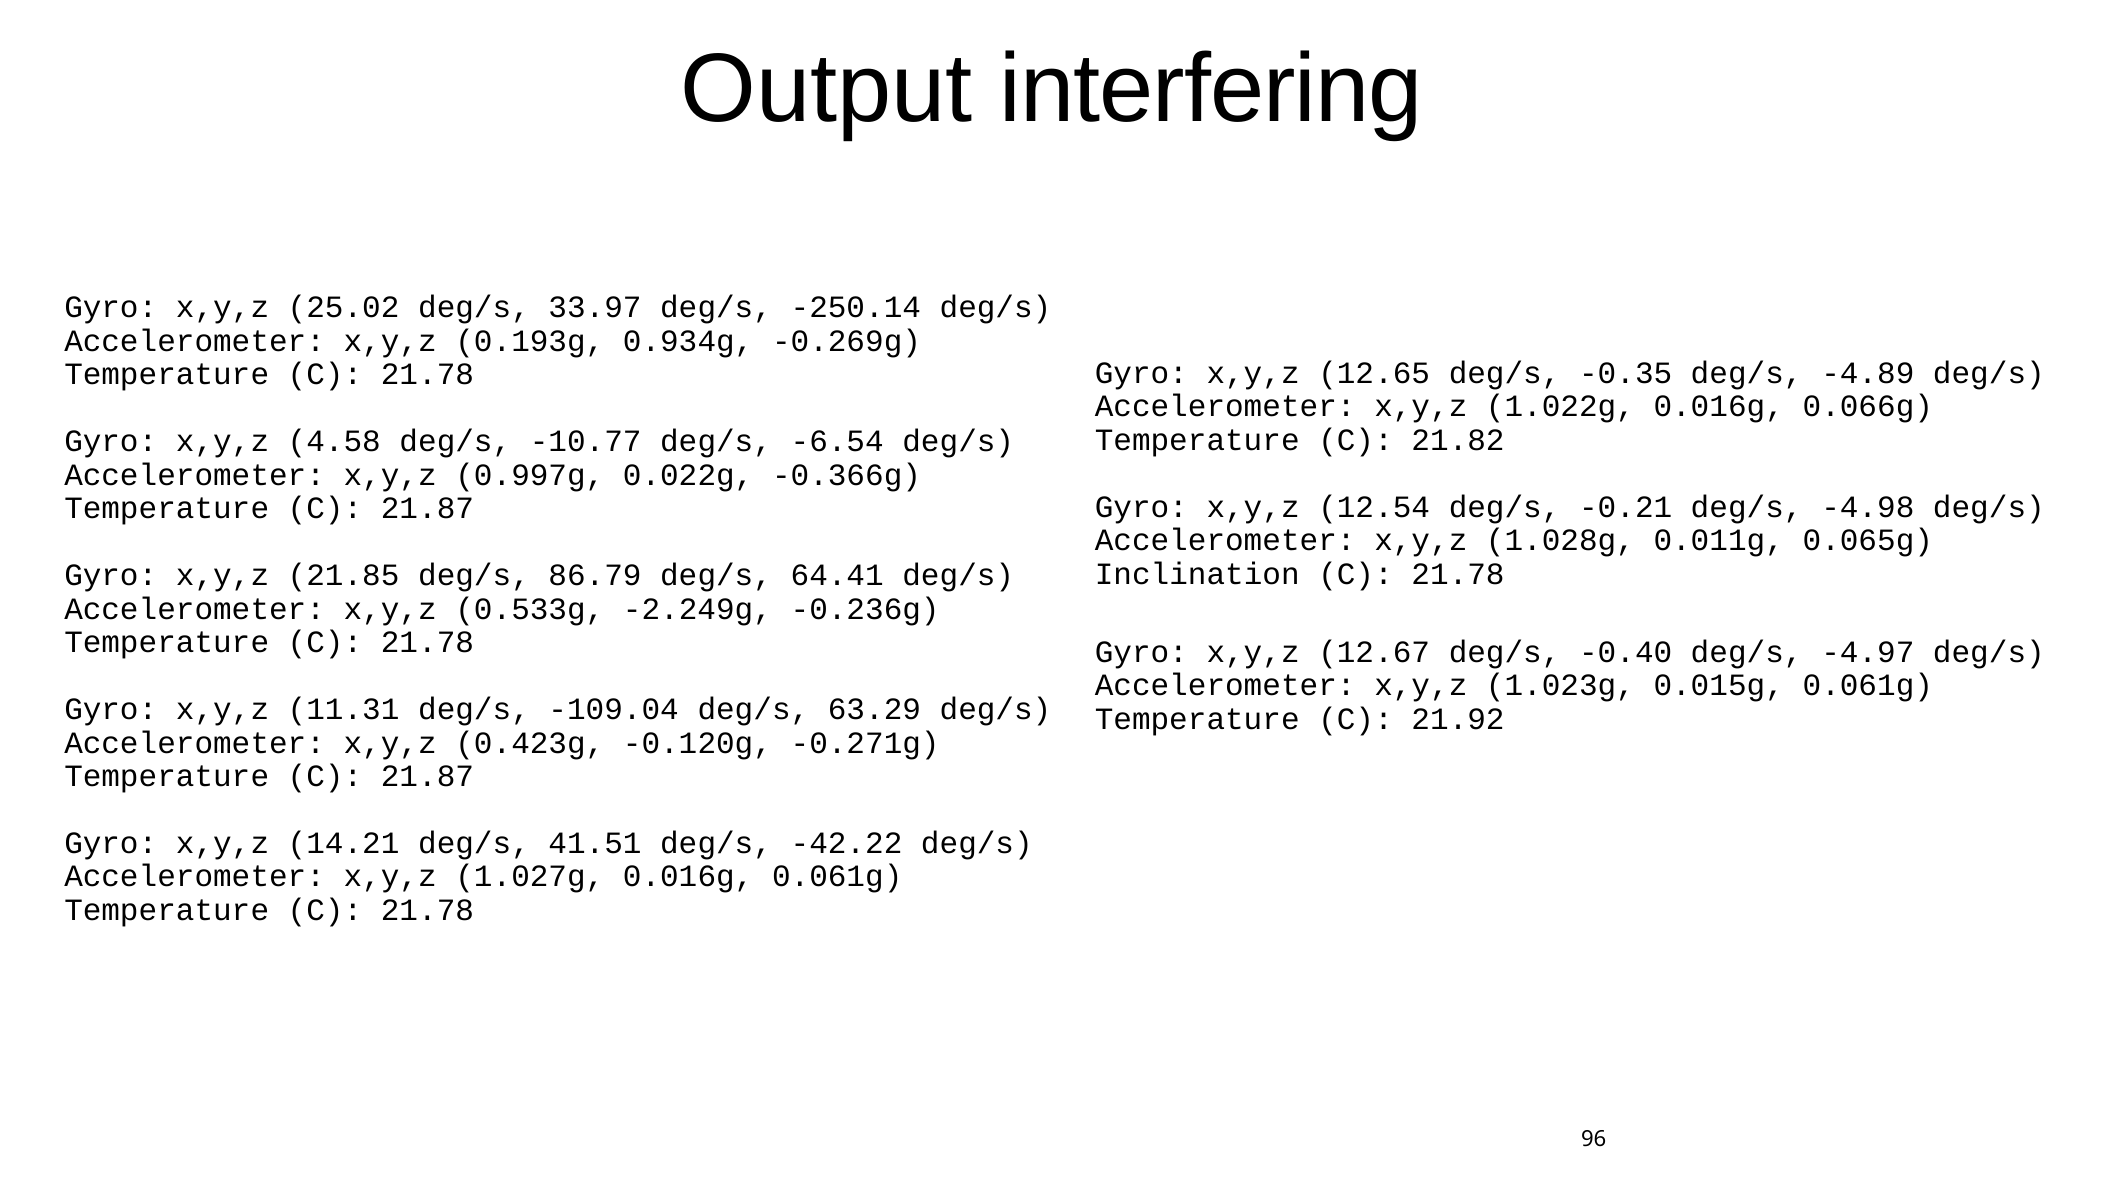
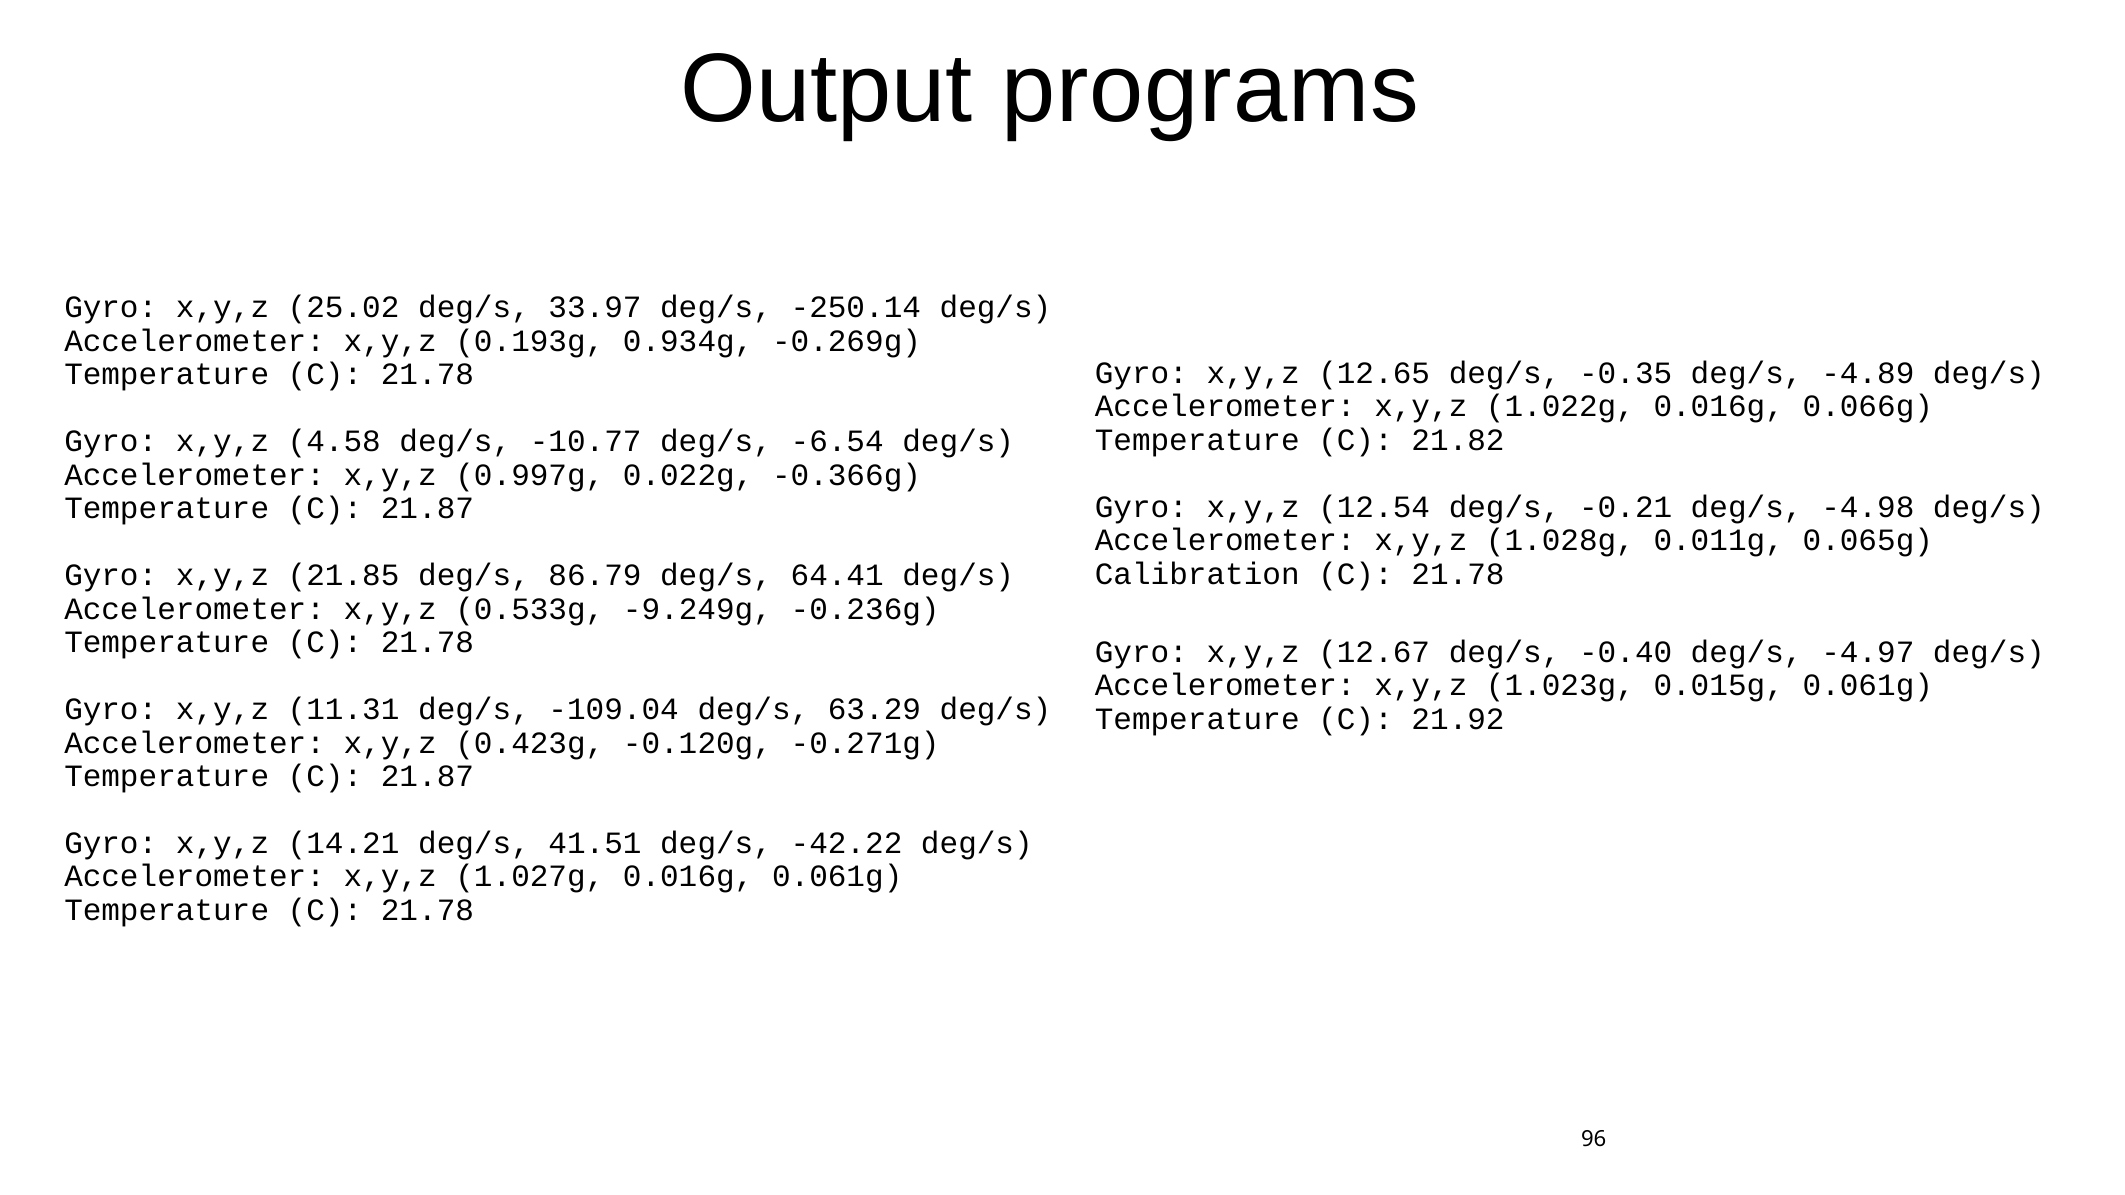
interfering: interfering -> programs
Inclination: Inclination -> Calibration
-2.249g: -2.249g -> -9.249g
